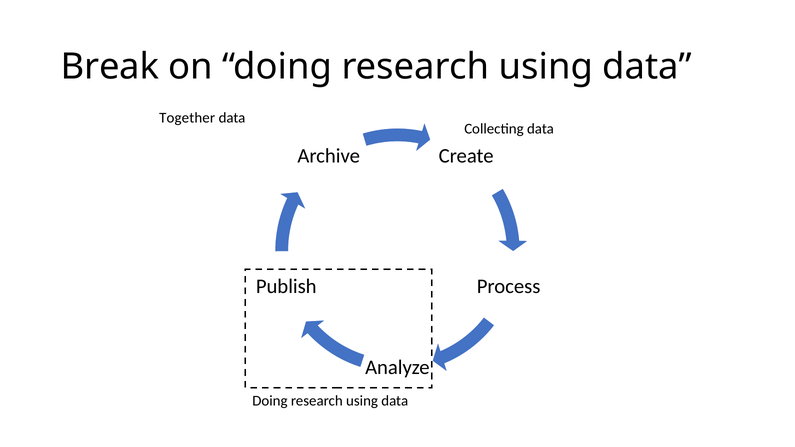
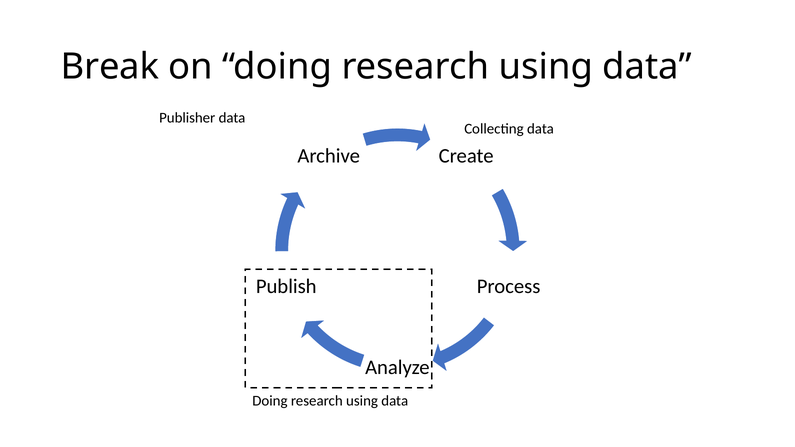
Together: Together -> Publisher
